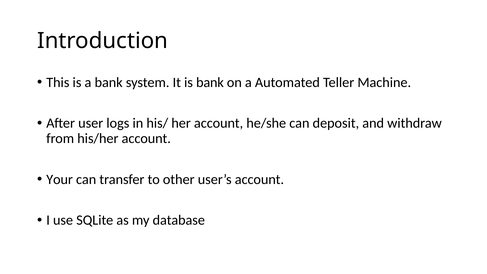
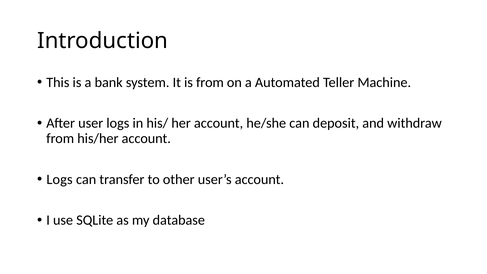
is bank: bank -> from
Your at (60, 179): Your -> Logs
